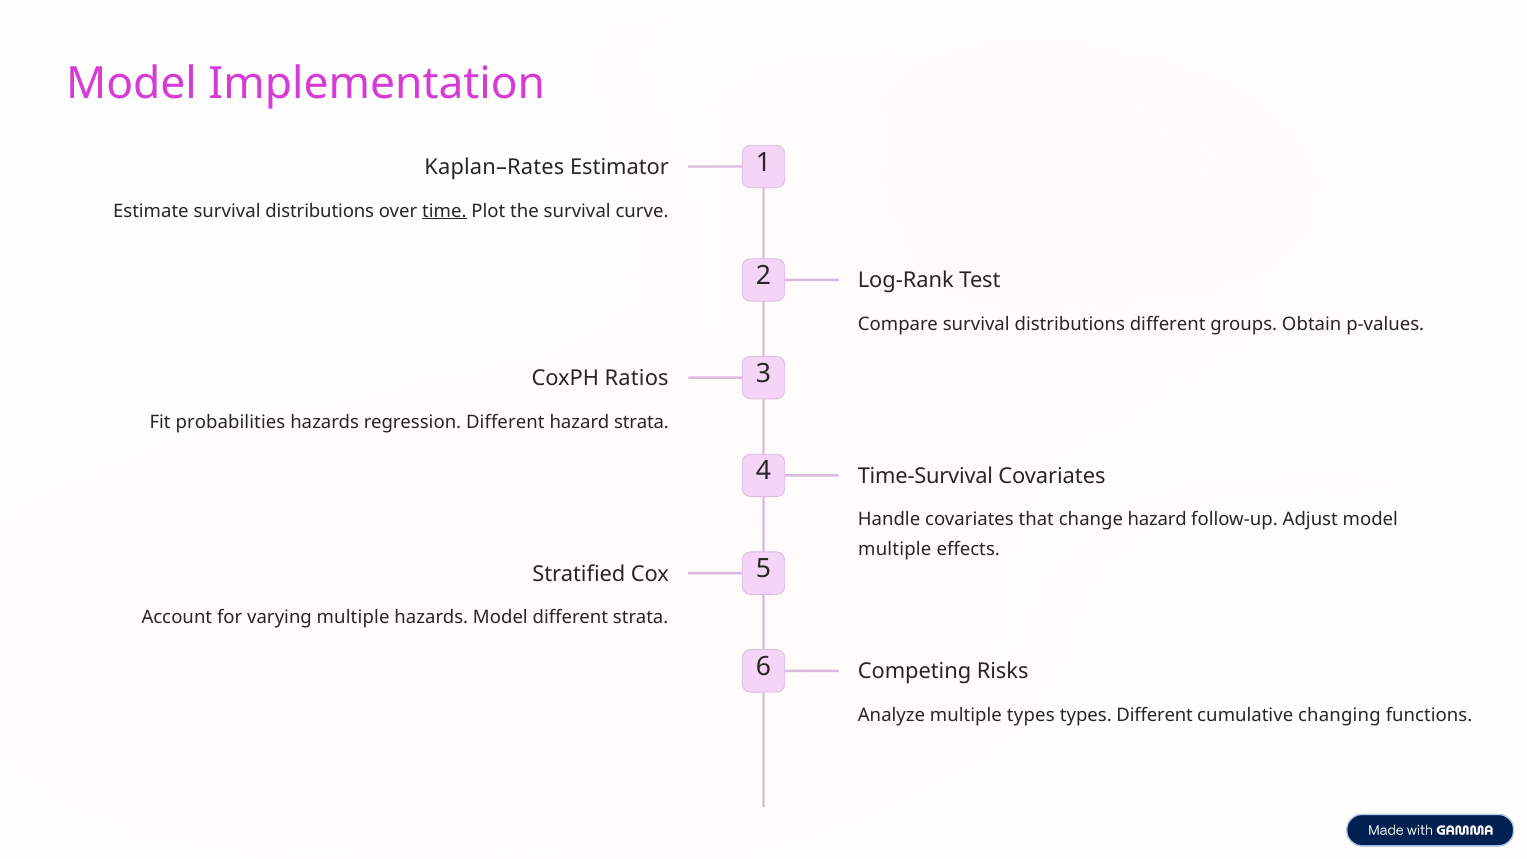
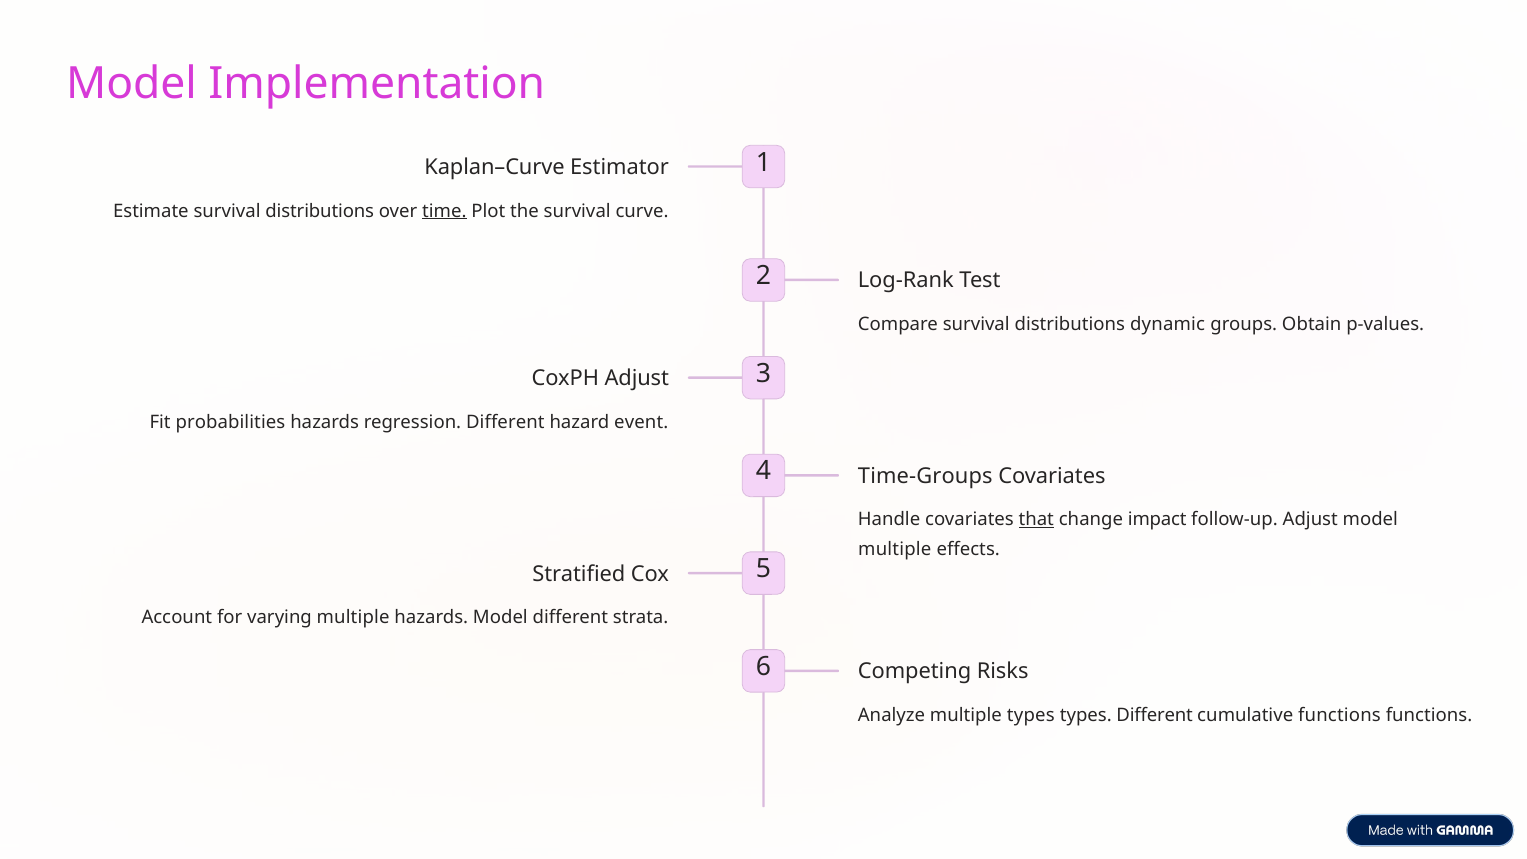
Kaplan–Rates: Kaplan–Rates -> Kaplan–Curve
distributions different: different -> dynamic
CoxPH Ratios: Ratios -> Adjust
hazard strata: strata -> event
Time-Survival: Time-Survival -> Time-Groups
that underline: none -> present
change hazard: hazard -> impact
cumulative changing: changing -> functions
